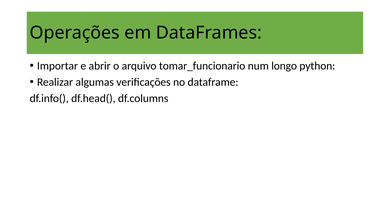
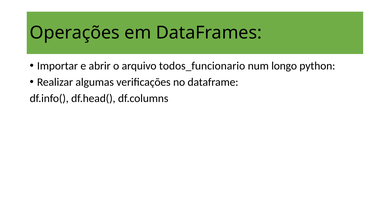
tomar_funcionario: tomar_funcionario -> todos_funcionario
